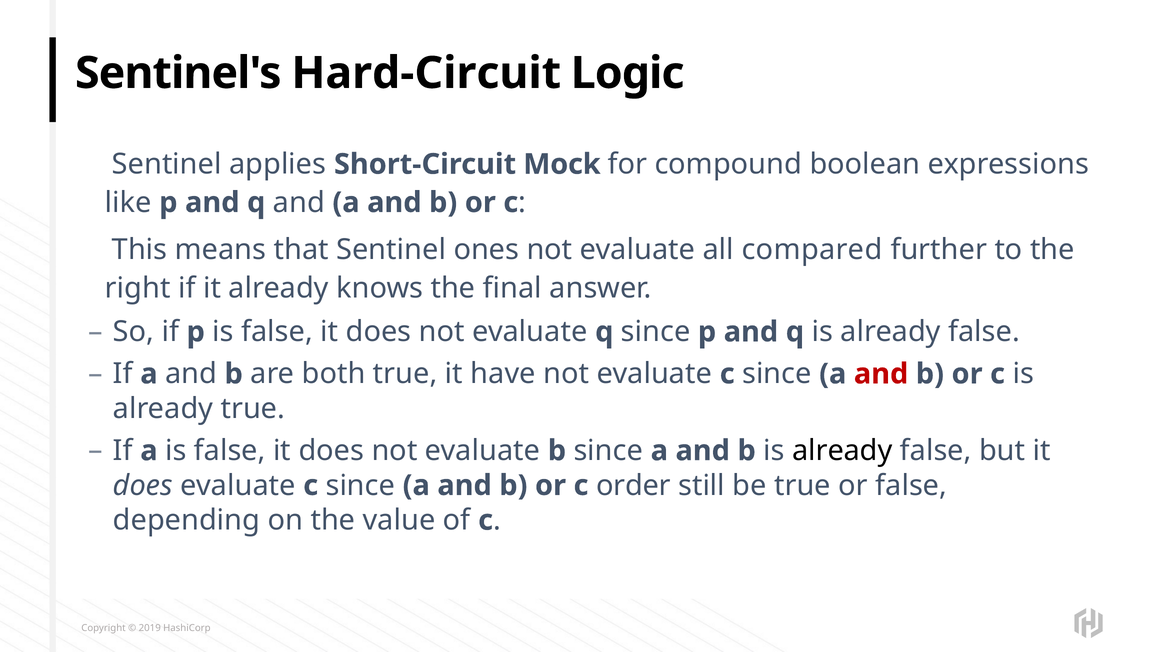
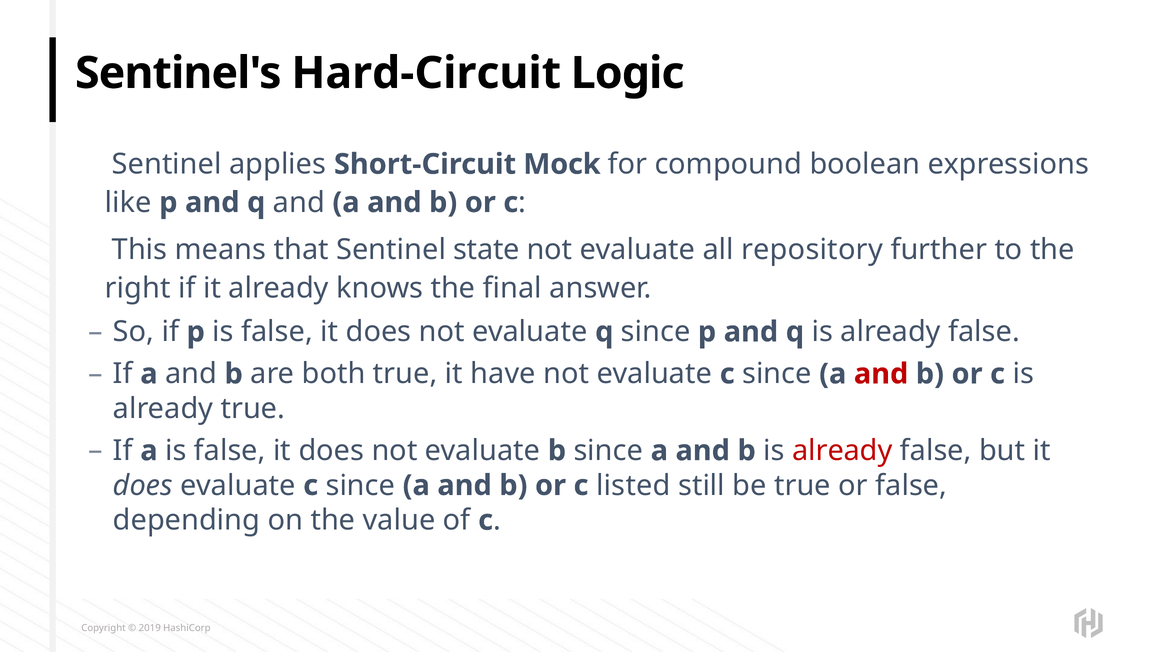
ones: ones -> state
compared: compared -> repository
already at (842, 451) colour: black -> red
order: order -> listed
